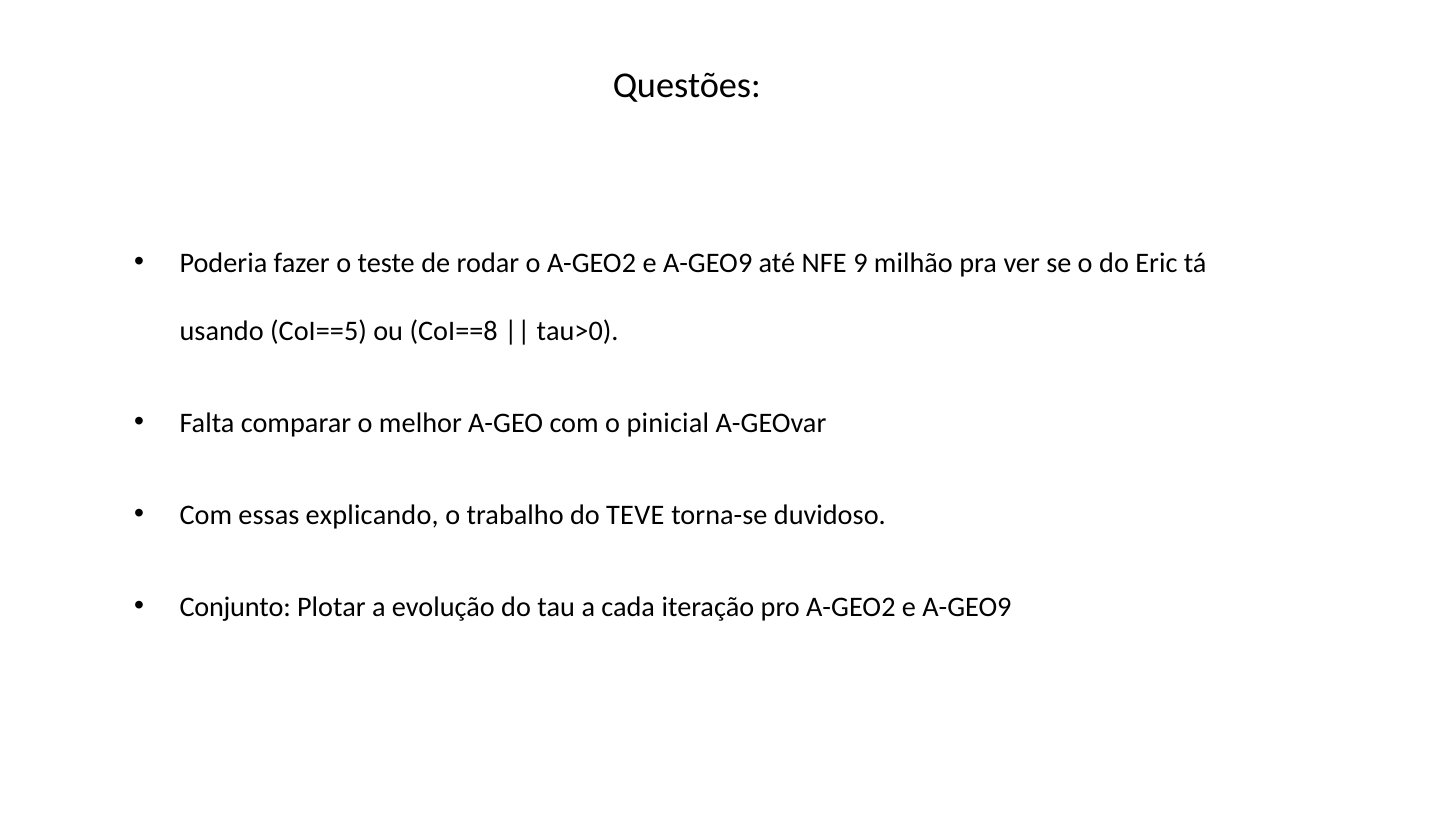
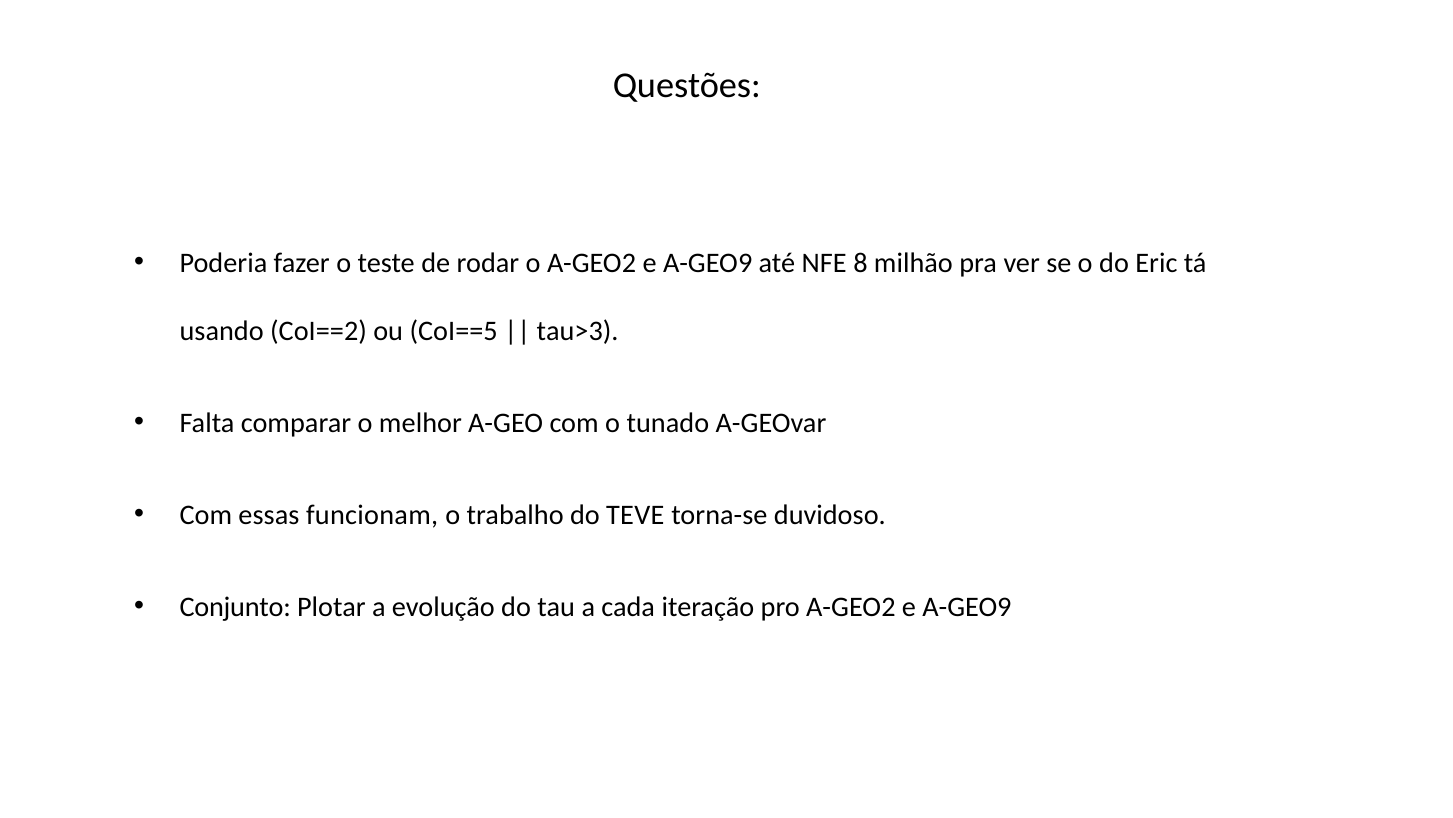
9: 9 -> 8
CoI==5: CoI==5 -> CoI==2
CoI==8: CoI==8 -> CoI==5
tau>0: tau>0 -> tau>3
pinicial: pinicial -> tunado
explicando: explicando -> funcionam
